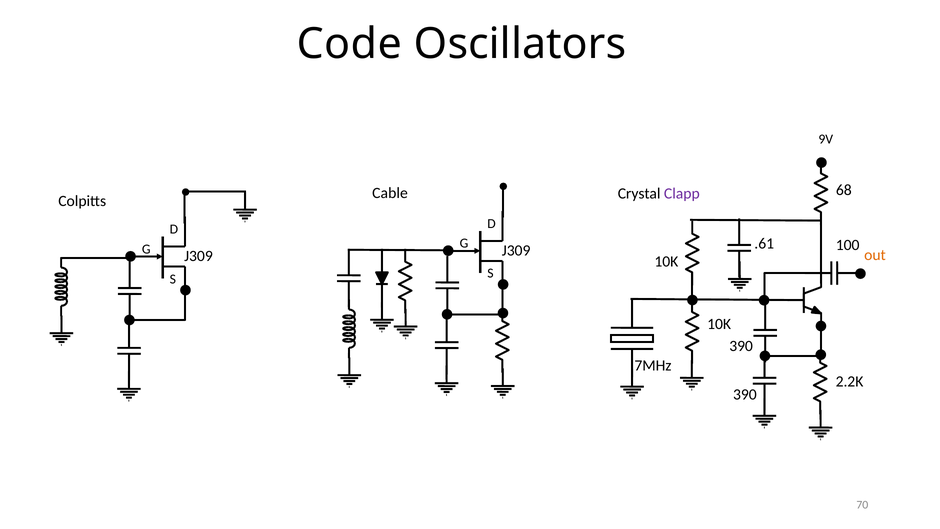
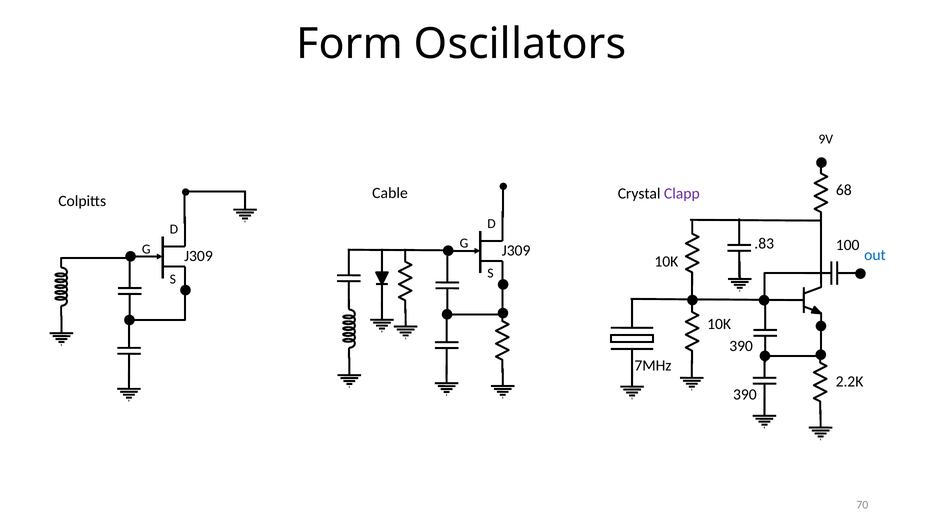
Code: Code -> Form
.61: .61 -> .83
out colour: orange -> blue
